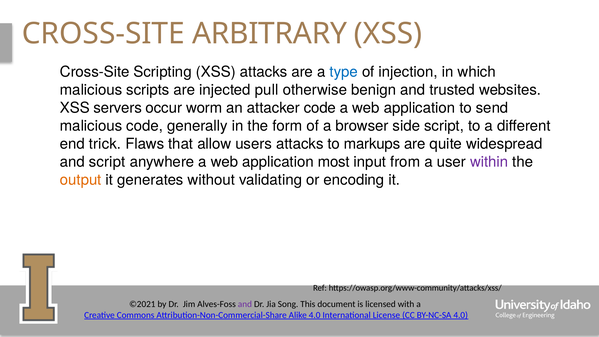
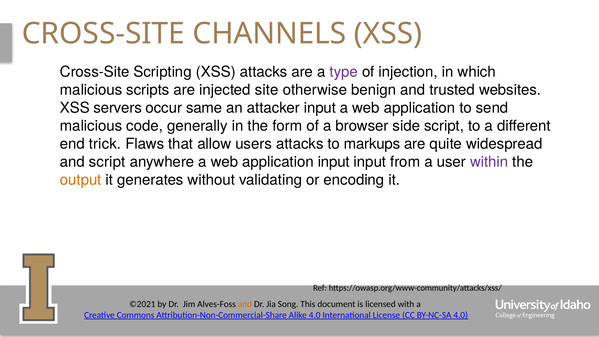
ARBITRARY: ARBITRARY -> CHANNELS
type colour: blue -> purple
pull: pull -> site
worm: worm -> same
attacker code: code -> input
application most: most -> input
and at (245, 304) colour: purple -> orange
